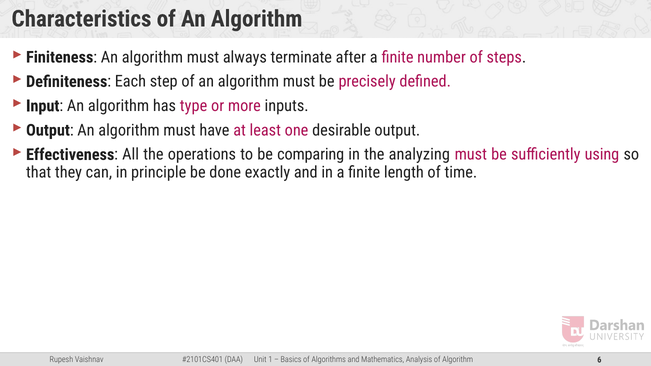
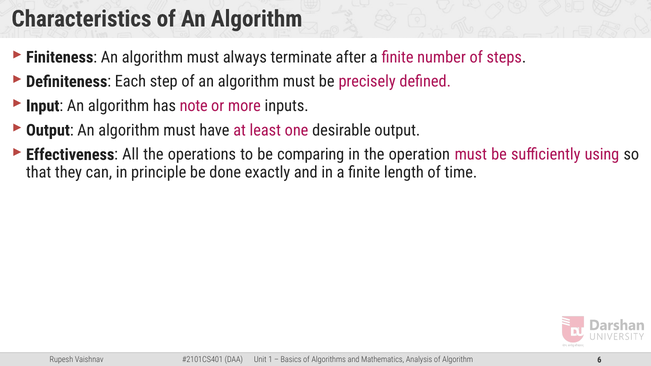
type: type -> note
analyzing: analyzing -> operation
